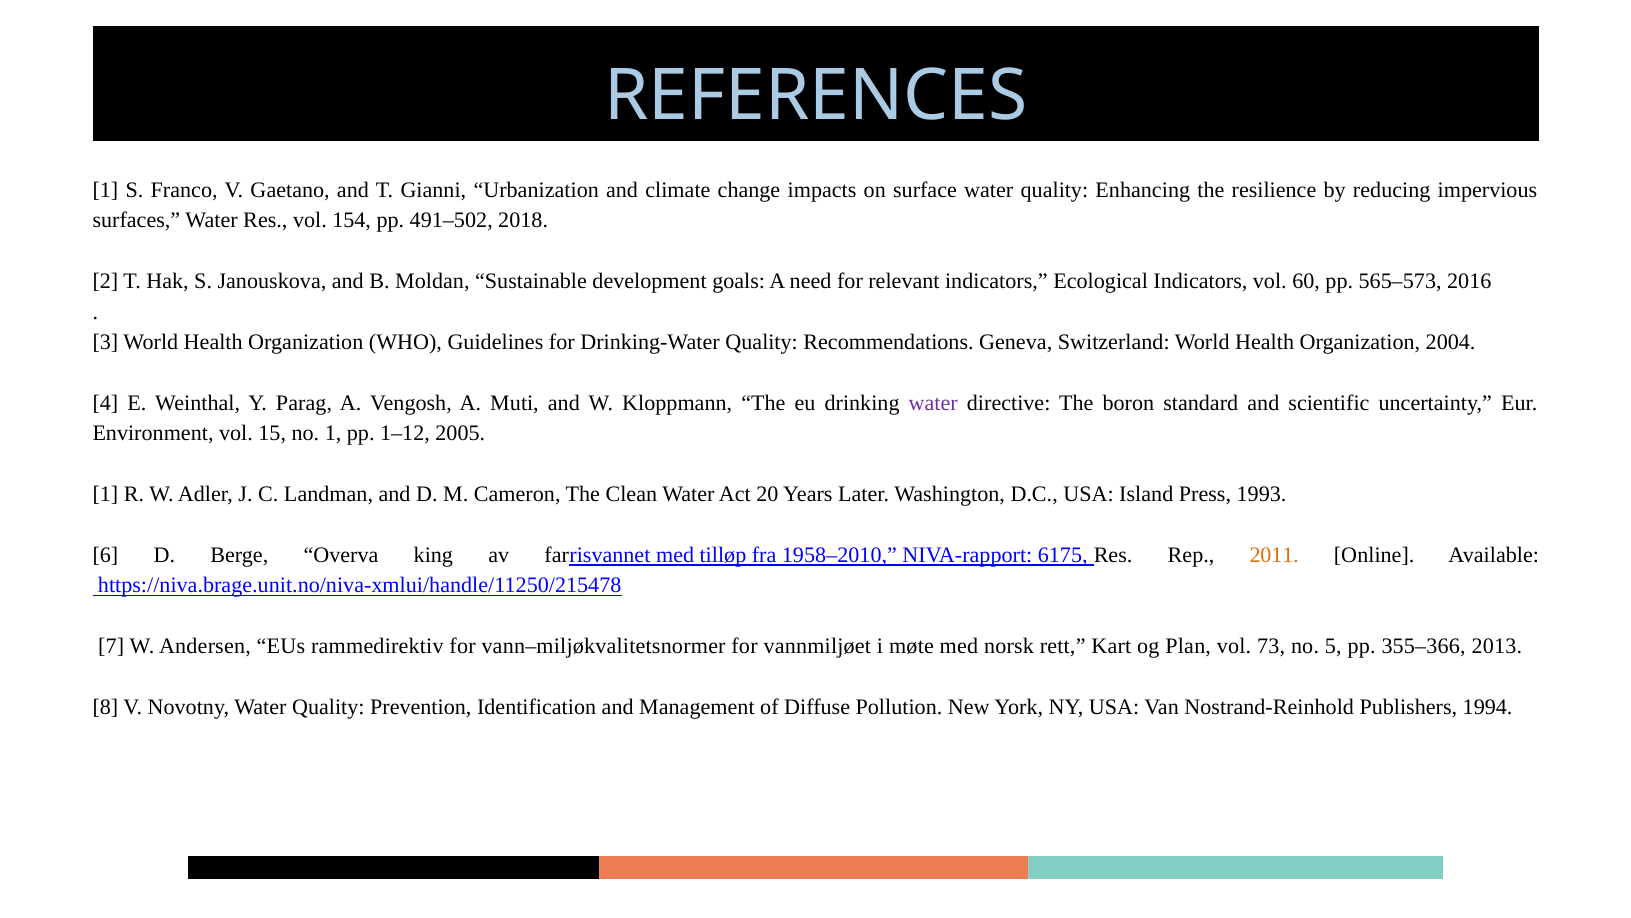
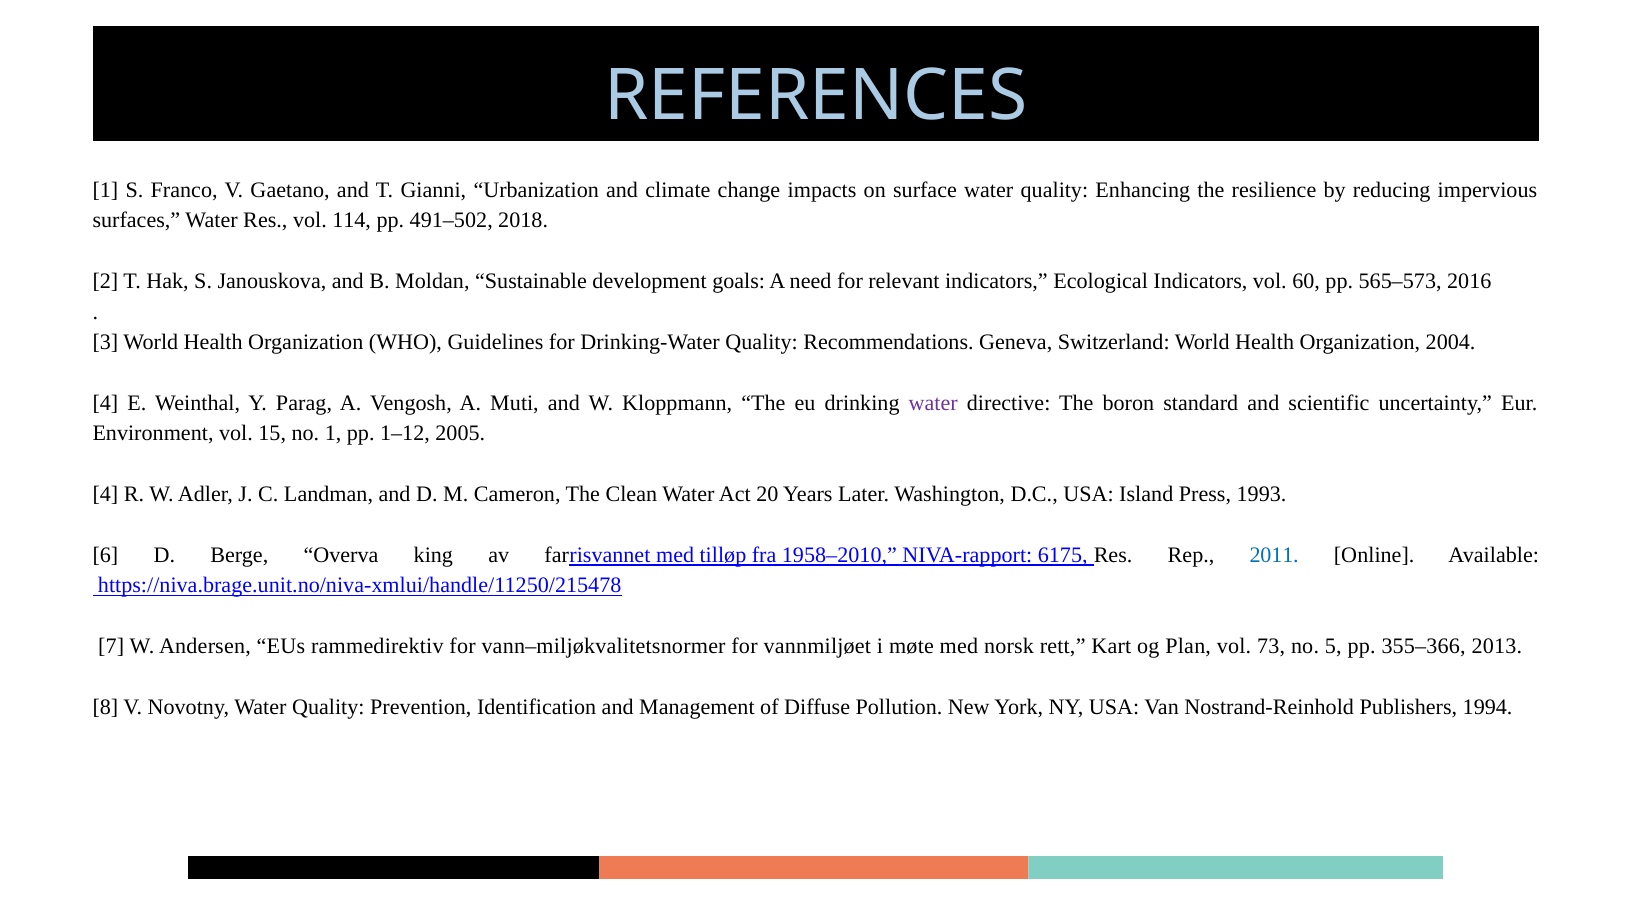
154: 154 -> 114
1 at (105, 494): 1 -> 4
2011 colour: orange -> blue
